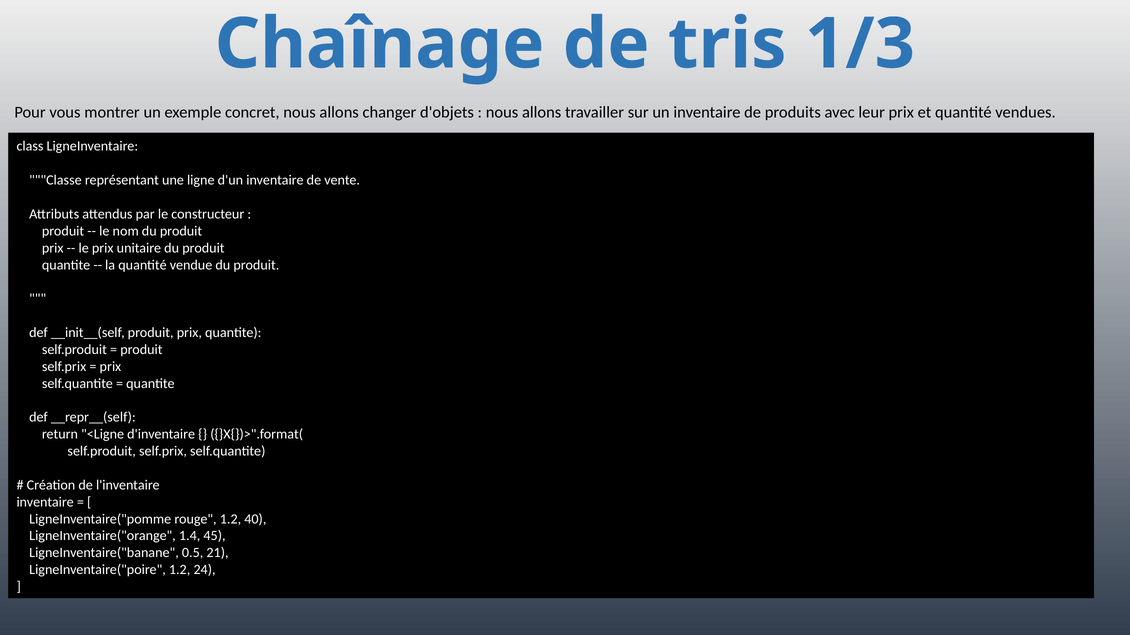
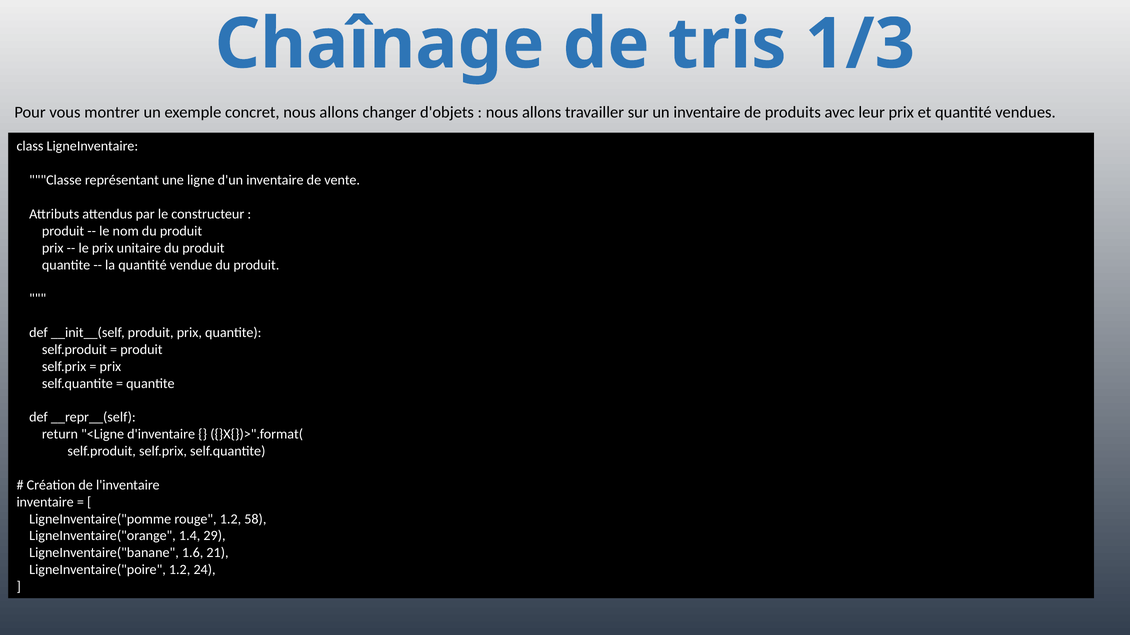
40: 40 -> 58
45: 45 -> 29
0.5: 0.5 -> 1.6
